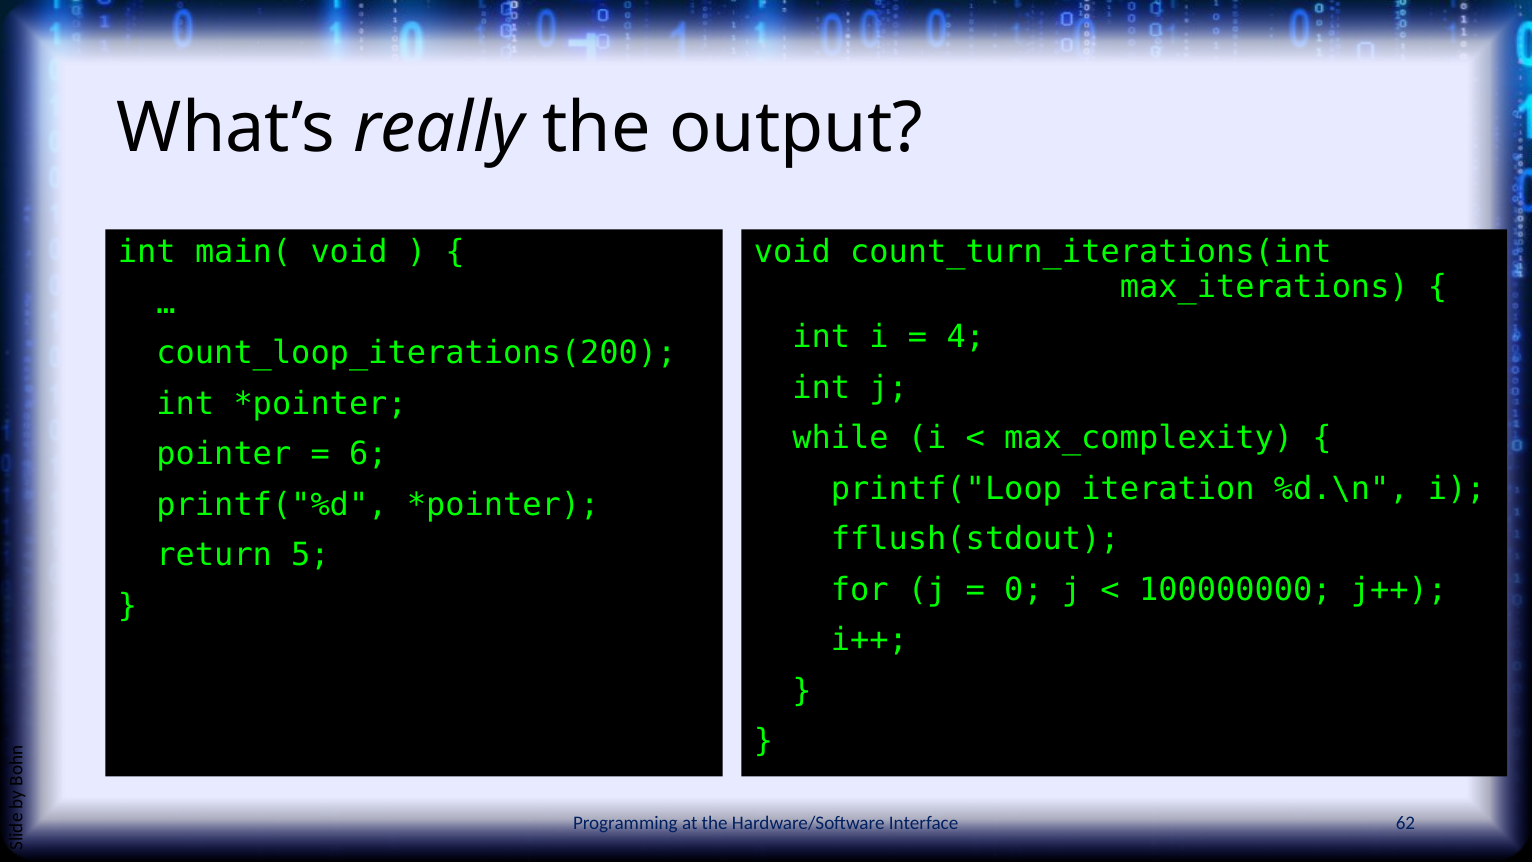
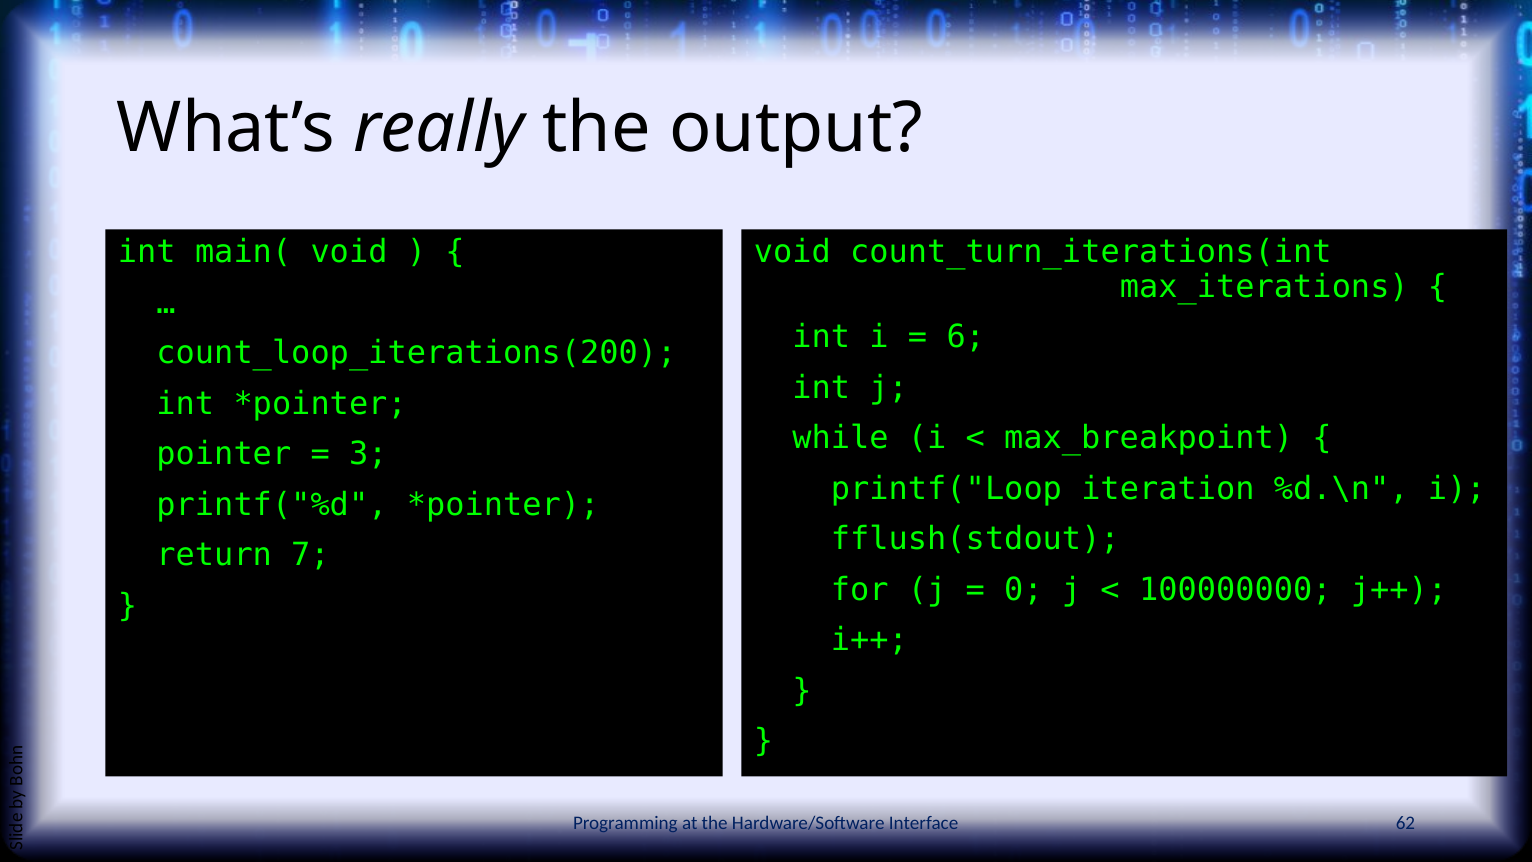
4: 4 -> 6
max_complexity: max_complexity -> max_breakpoint
6: 6 -> 3
5: 5 -> 7
